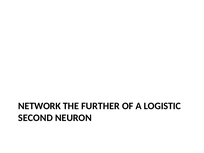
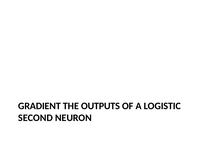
NETWORK: NETWORK -> GRADIENT
FURTHER: FURTHER -> OUTPUTS
